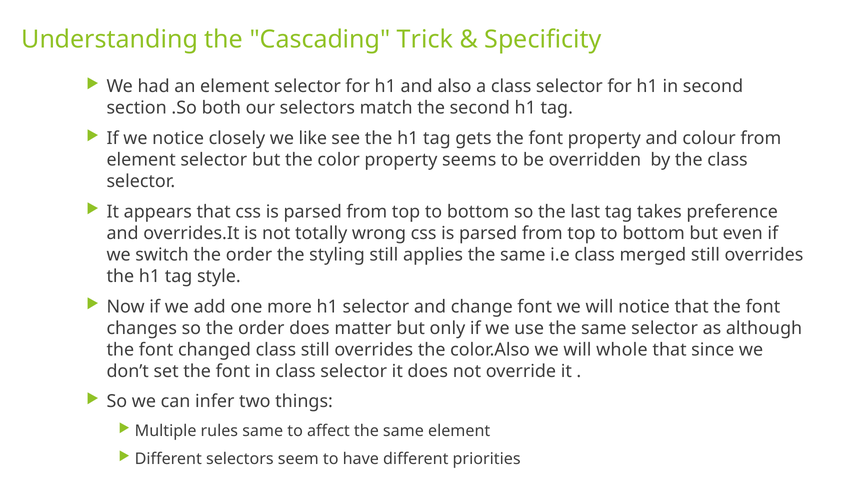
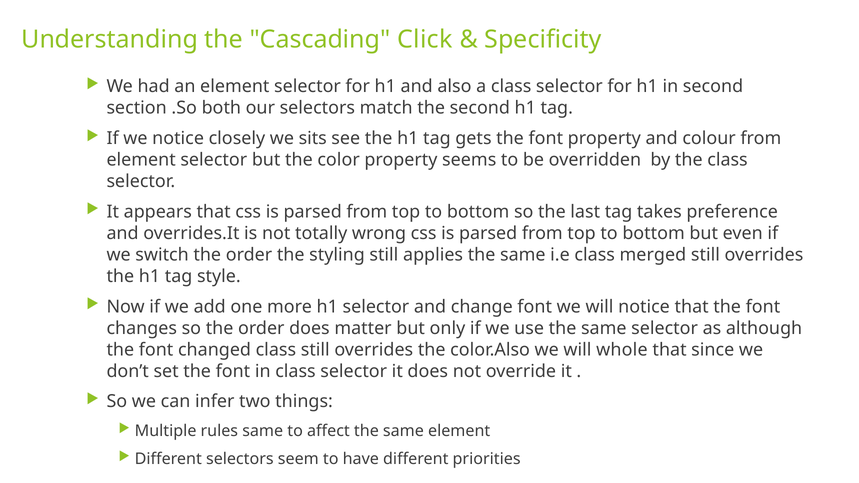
Trick: Trick -> Click
like: like -> sits
